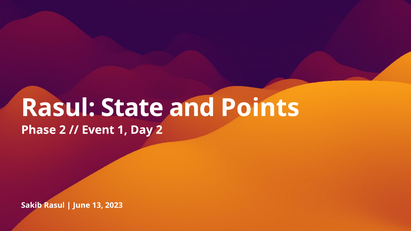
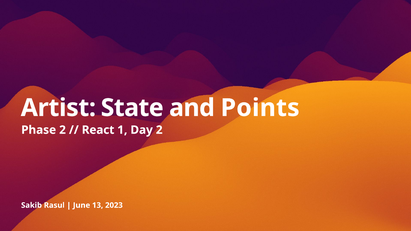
Rasul at (58, 108): Rasul -> Artist
Event: Event -> React
